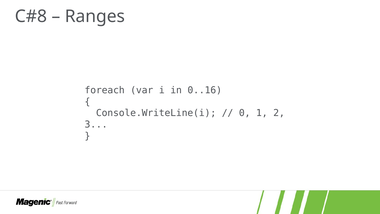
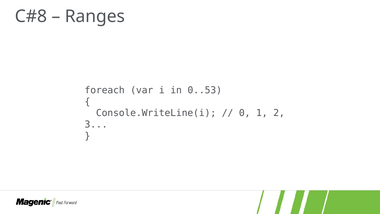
0..16: 0..16 -> 0..53
